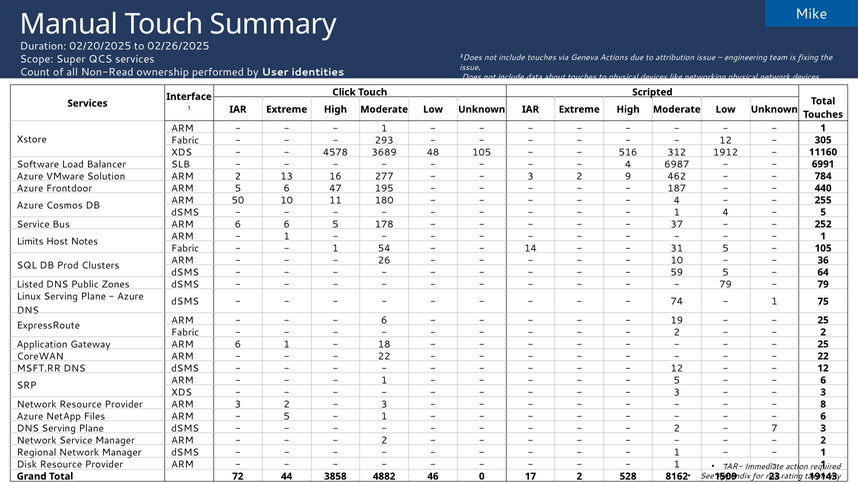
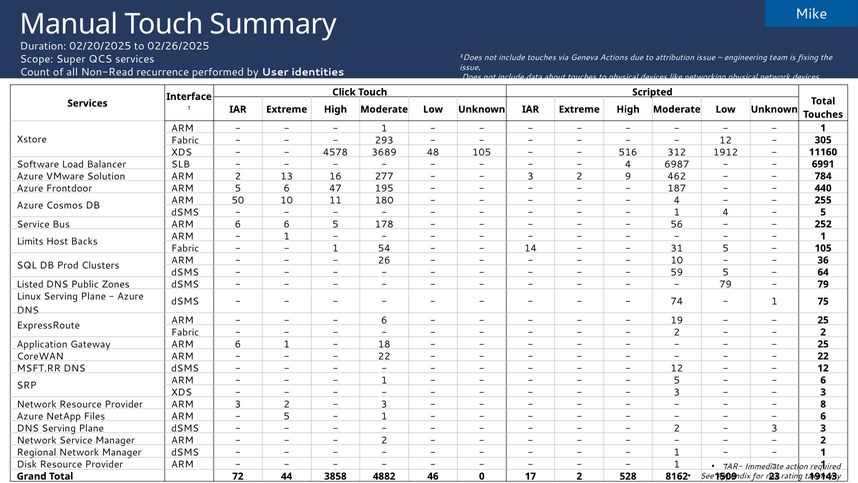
ownership: ownership -> recurrence
37: 37 -> 56
Notes: Notes -> Backs
7 at (774, 428): 7 -> 3
